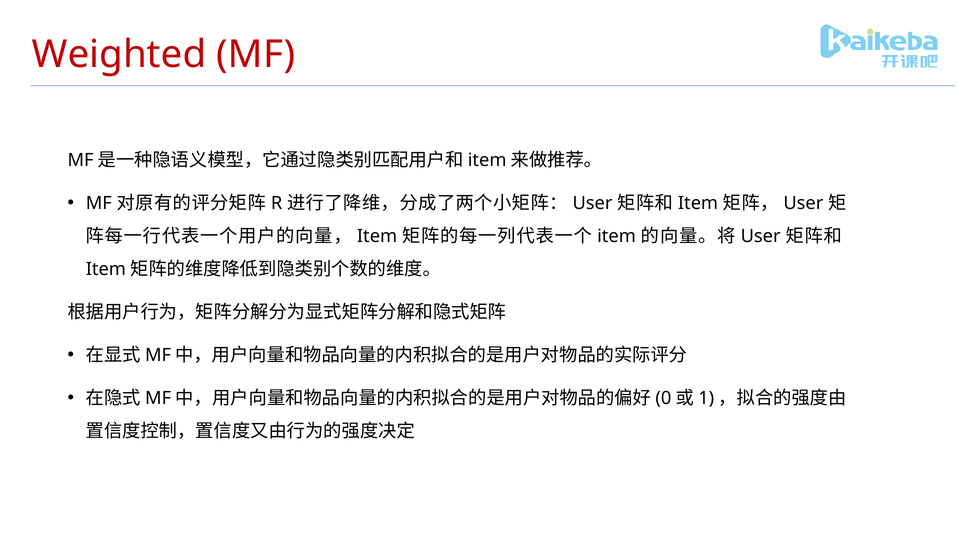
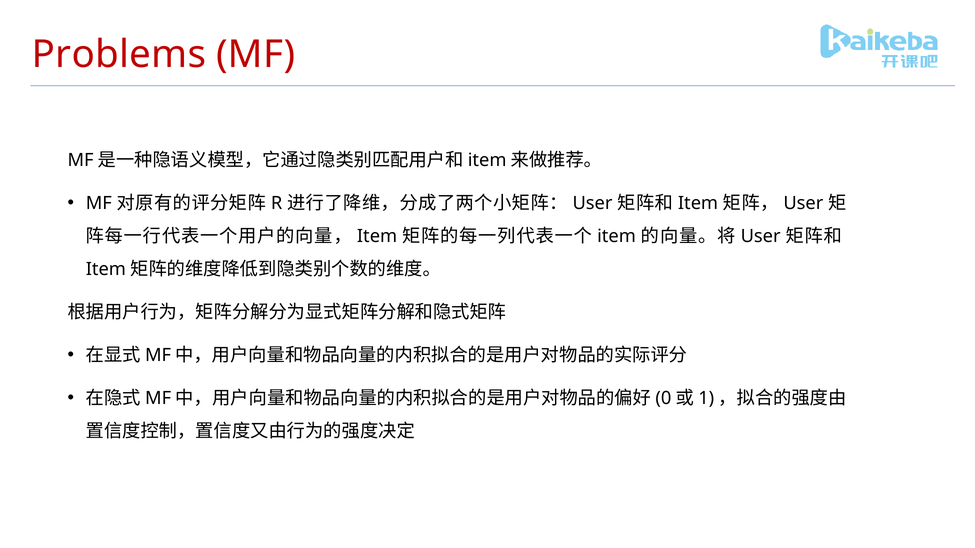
Weighted: Weighted -> Problems
